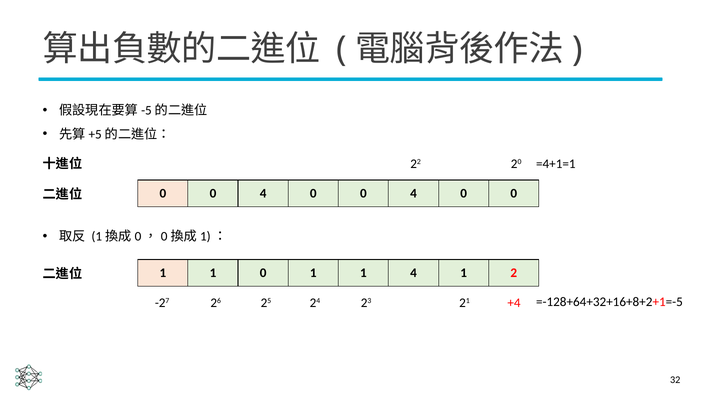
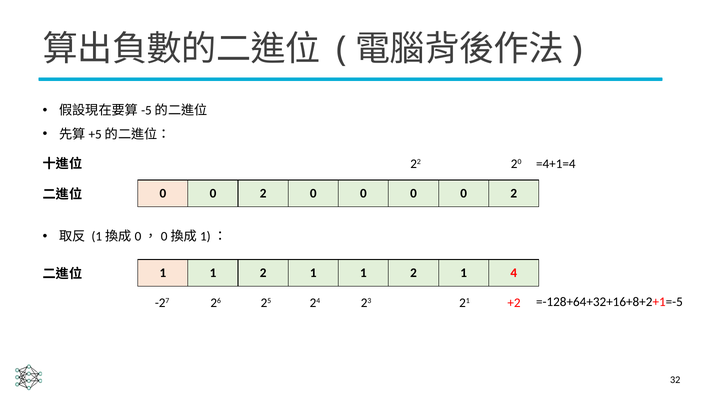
=4+1=1: =4+1=1 -> =4+1=4
4 at (263, 194): 4 -> 2
4 at (413, 194): 4 -> 0
0 at (514, 194): 0 -> 2
0 at (263, 273): 0 -> 2
4 at (413, 273): 4 -> 2
2: 2 -> 4
+4: +4 -> +2
